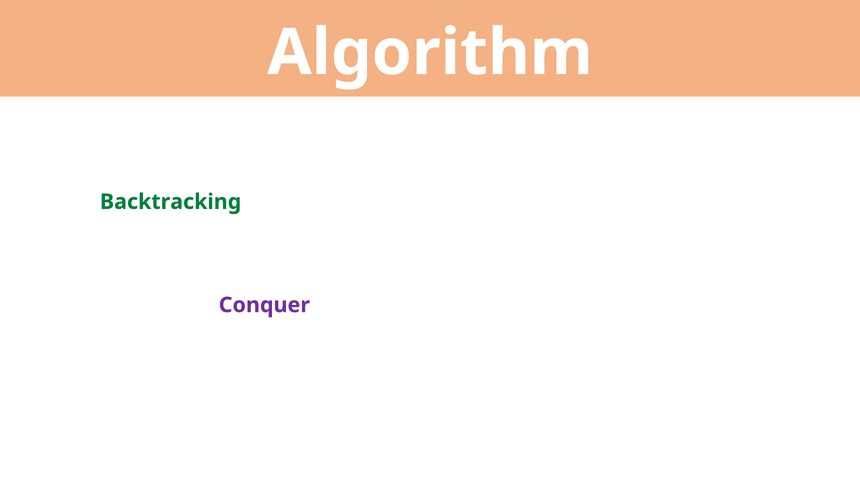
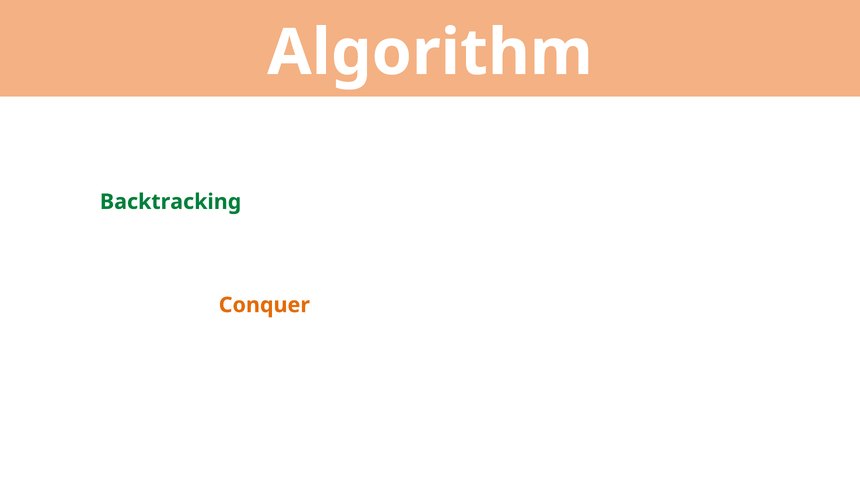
Conquer colour: purple -> orange
